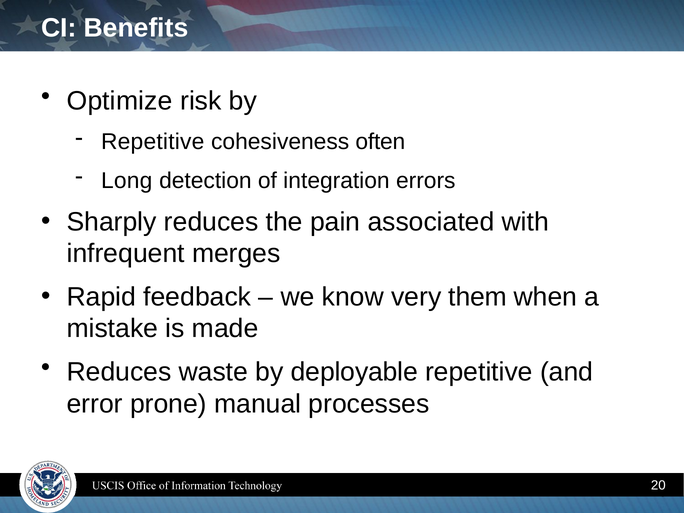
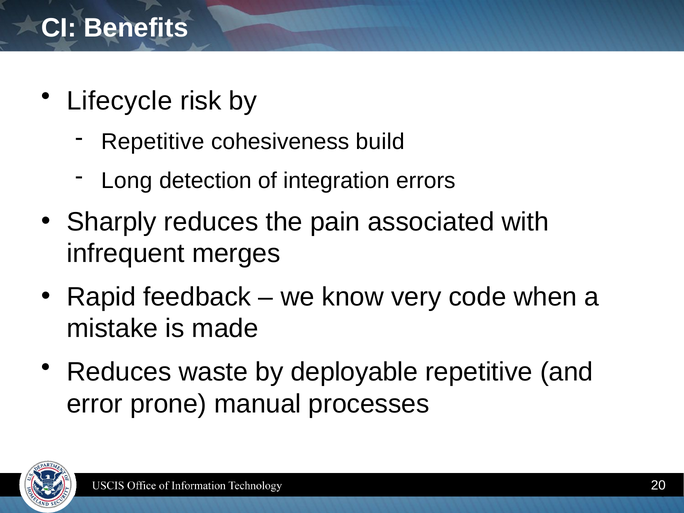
Optimize: Optimize -> Lifecycle
often: often -> build
them: them -> code
